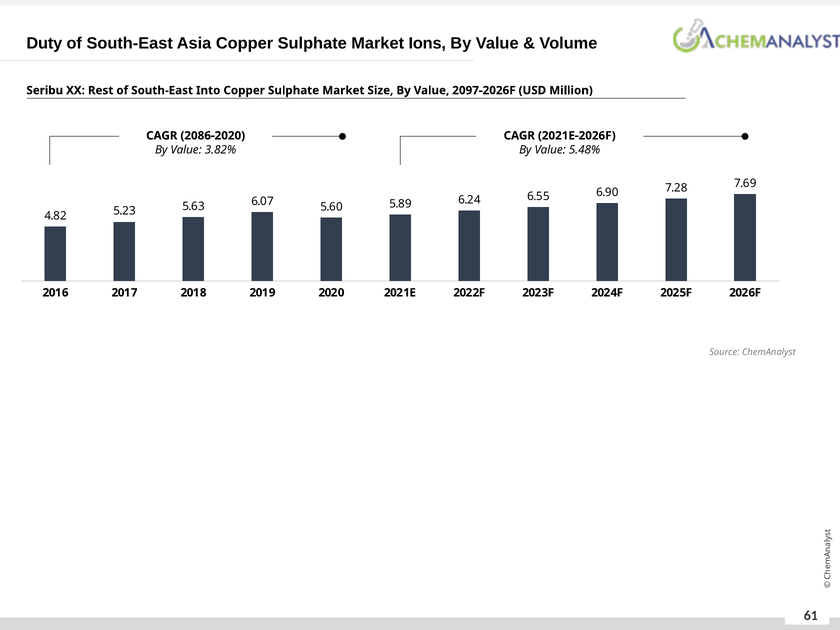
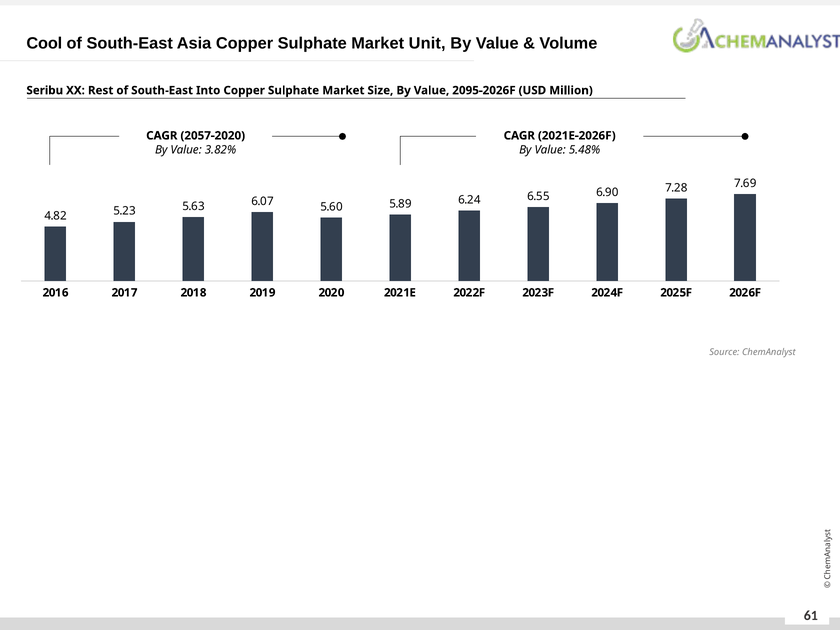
Duty: Duty -> Cool
Ions: Ions -> Unit
2097-2026F: 2097-2026F -> 2095-2026F
2086-2020: 2086-2020 -> 2057-2020
